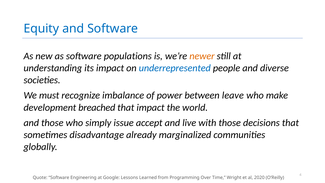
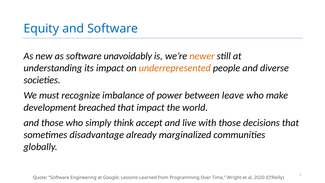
populations: populations -> unavoidably
underrepresented colour: blue -> orange
issue: issue -> think
